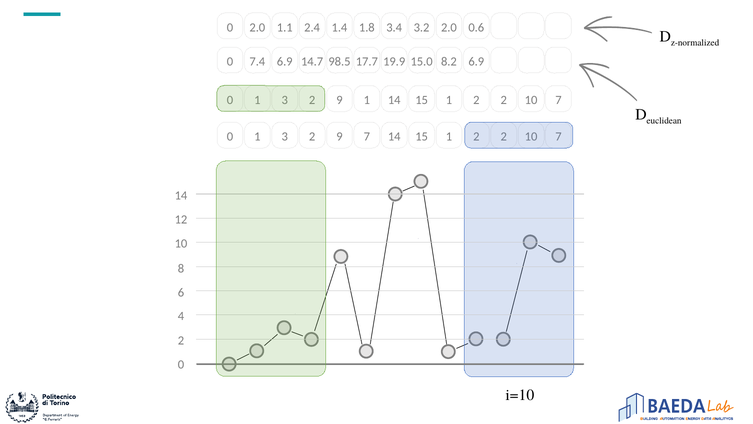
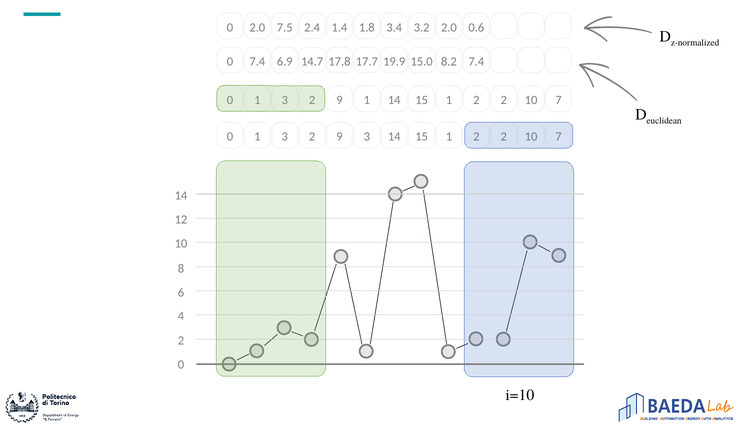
1.1: 1.1 -> 7.5
98.5: 98.5 -> 17.8
8.2 6.9: 6.9 -> 7.4
9 7: 7 -> 3
